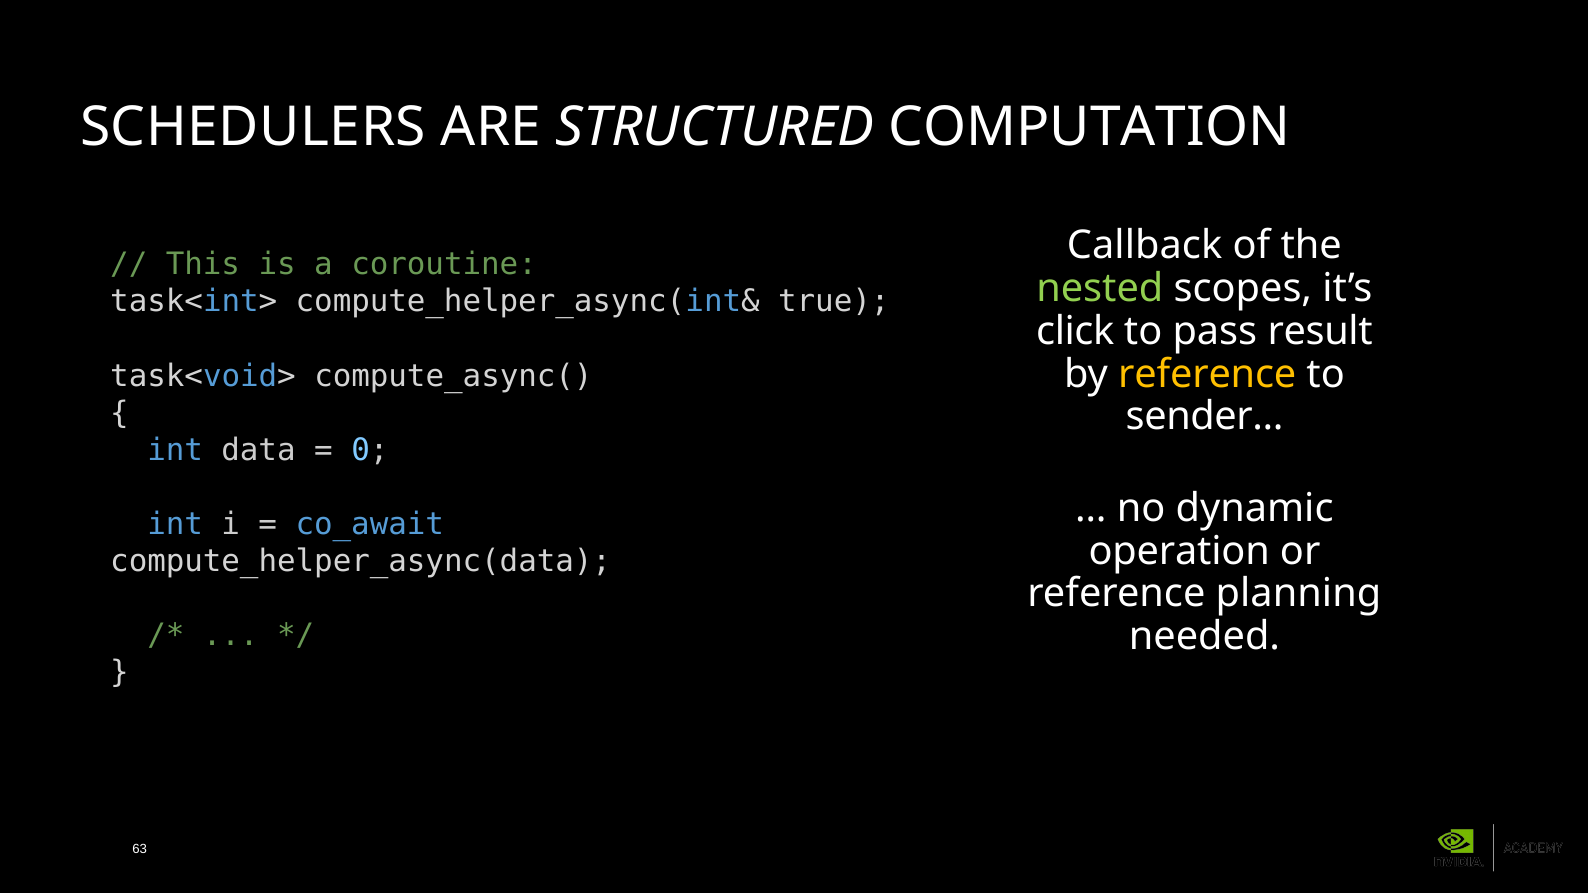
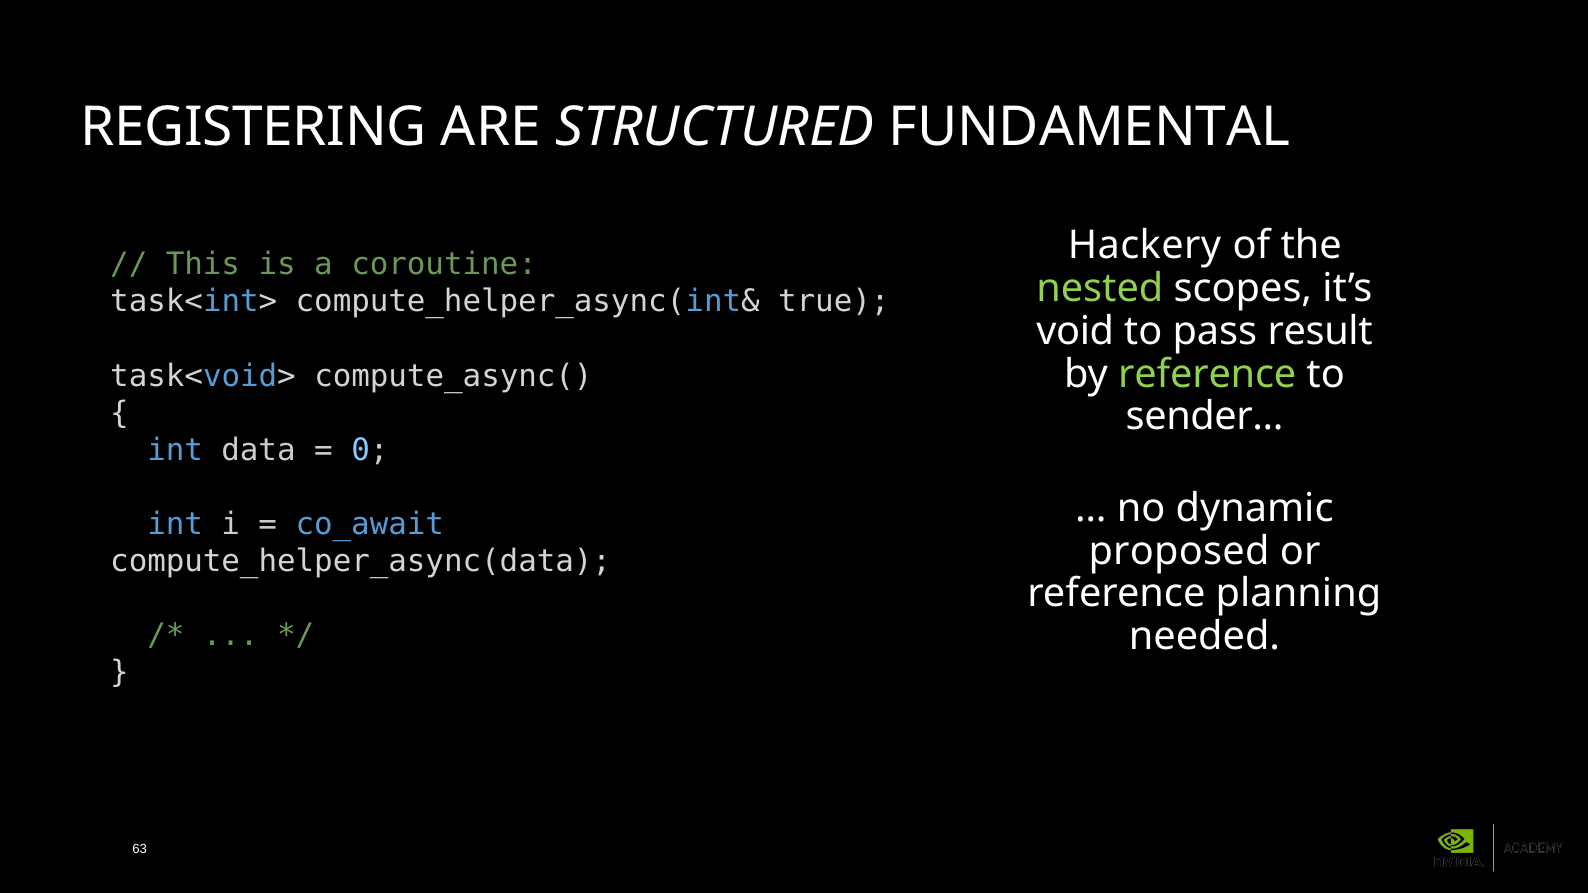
SCHEDULERS: SCHEDULERS -> REGISTERING
COMPUTATION: COMPUTATION -> FUNDAMENTAL
Callback: Callback -> Hackery
click: click -> void
reference at (1207, 374) colour: yellow -> light green
operation: operation -> proposed
